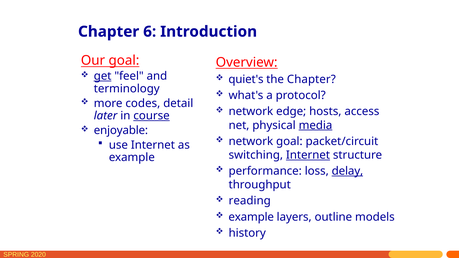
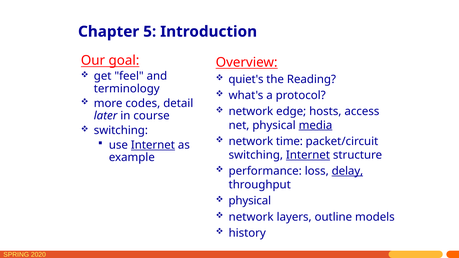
6: 6 -> 5
get underline: present -> none
the Chapter: Chapter -> Reading
course underline: present -> none
enjoyable at (121, 130): enjoyable -> switching
network goal: goal -> time
Internet at (153, 145) underline: none -> present
reading at (250, 201): reading -> physical
example at (251, 217): example -> network
